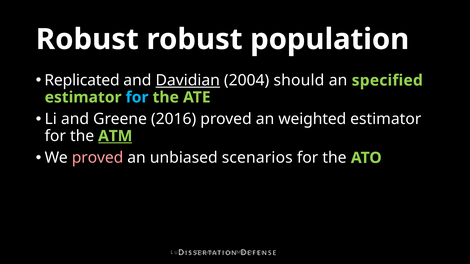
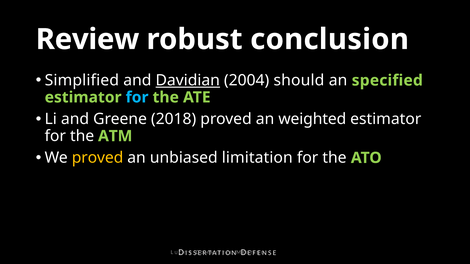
Robust at (87, 39): Robust -> Review
population: population -> conclusion
Replicated: Replicated -> Simplified
2016: 2016 -> 2018
ATM underline: present -> none
proved at (98, 158) colour: pink -> yellow
scenarios: scenarios -> limitation
